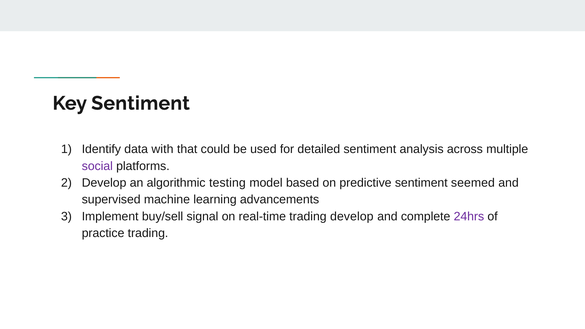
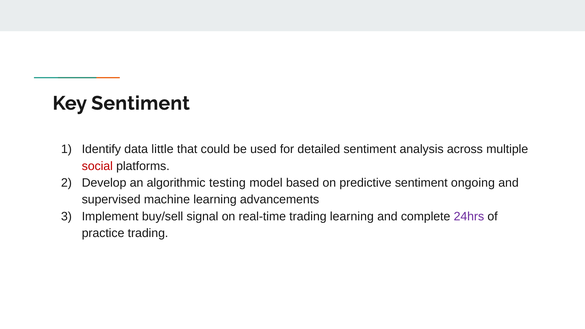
with: with -> little
social colour: purple -> red
seemed: seemed -> ongoing
trading develop: develop -> learning
